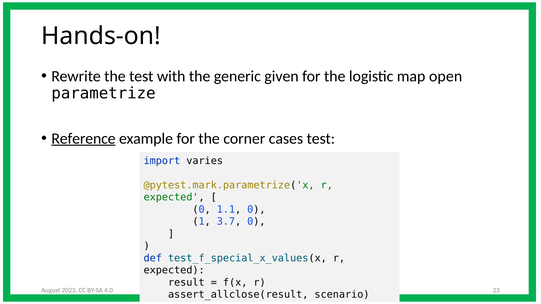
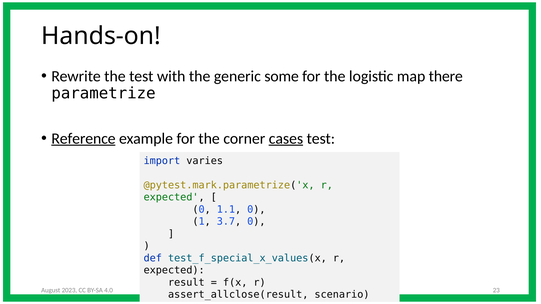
given: given -> some
open: open -> there
cases underline: none -> present
